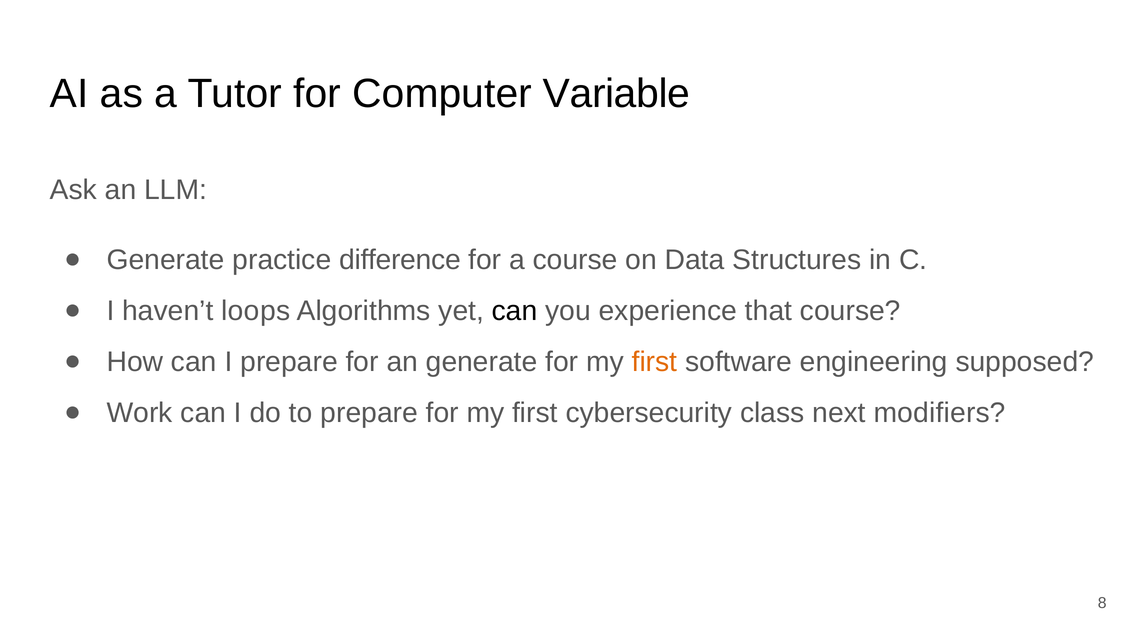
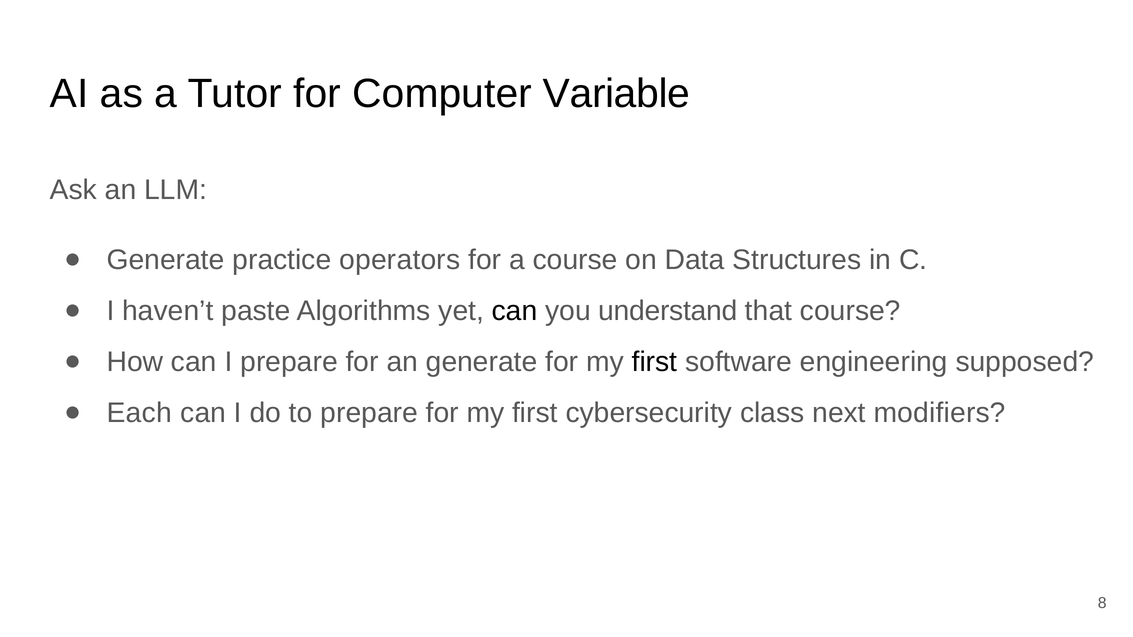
difference: difference -> operators
loops: loops -> paste
experience: experience -> understand
first at (654, 362) colour: orange -> black
Work: Work -> Each
